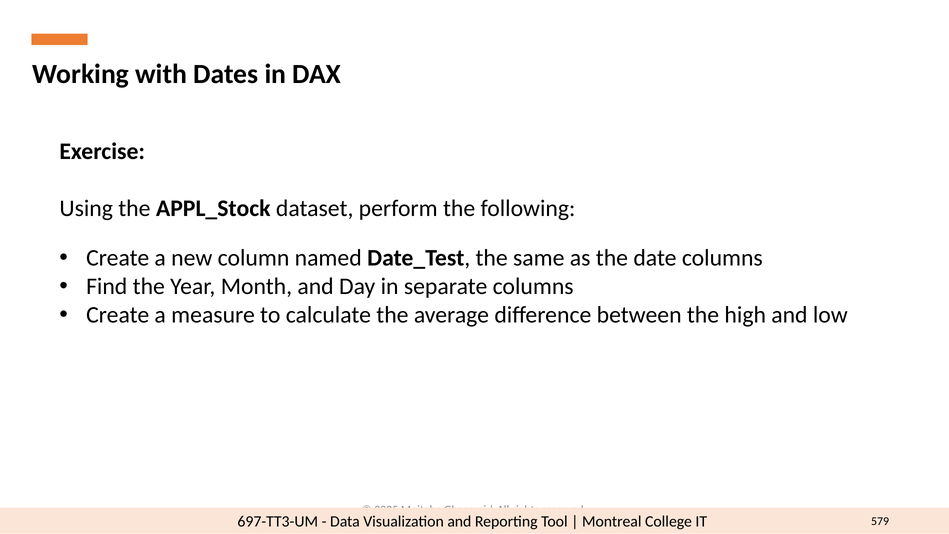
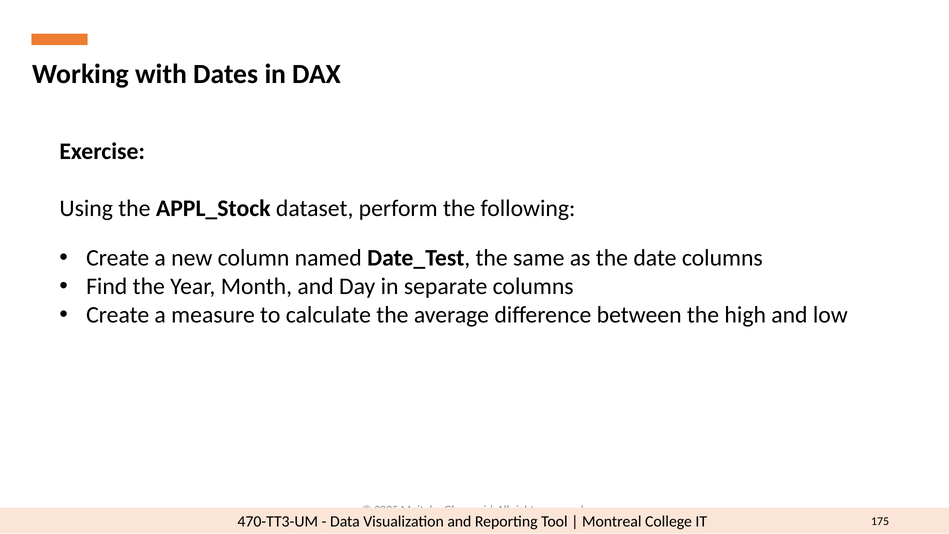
697-TT3-UM: 697-TT3-UM -> 470-TT3-UM
579: 579 -> 175
